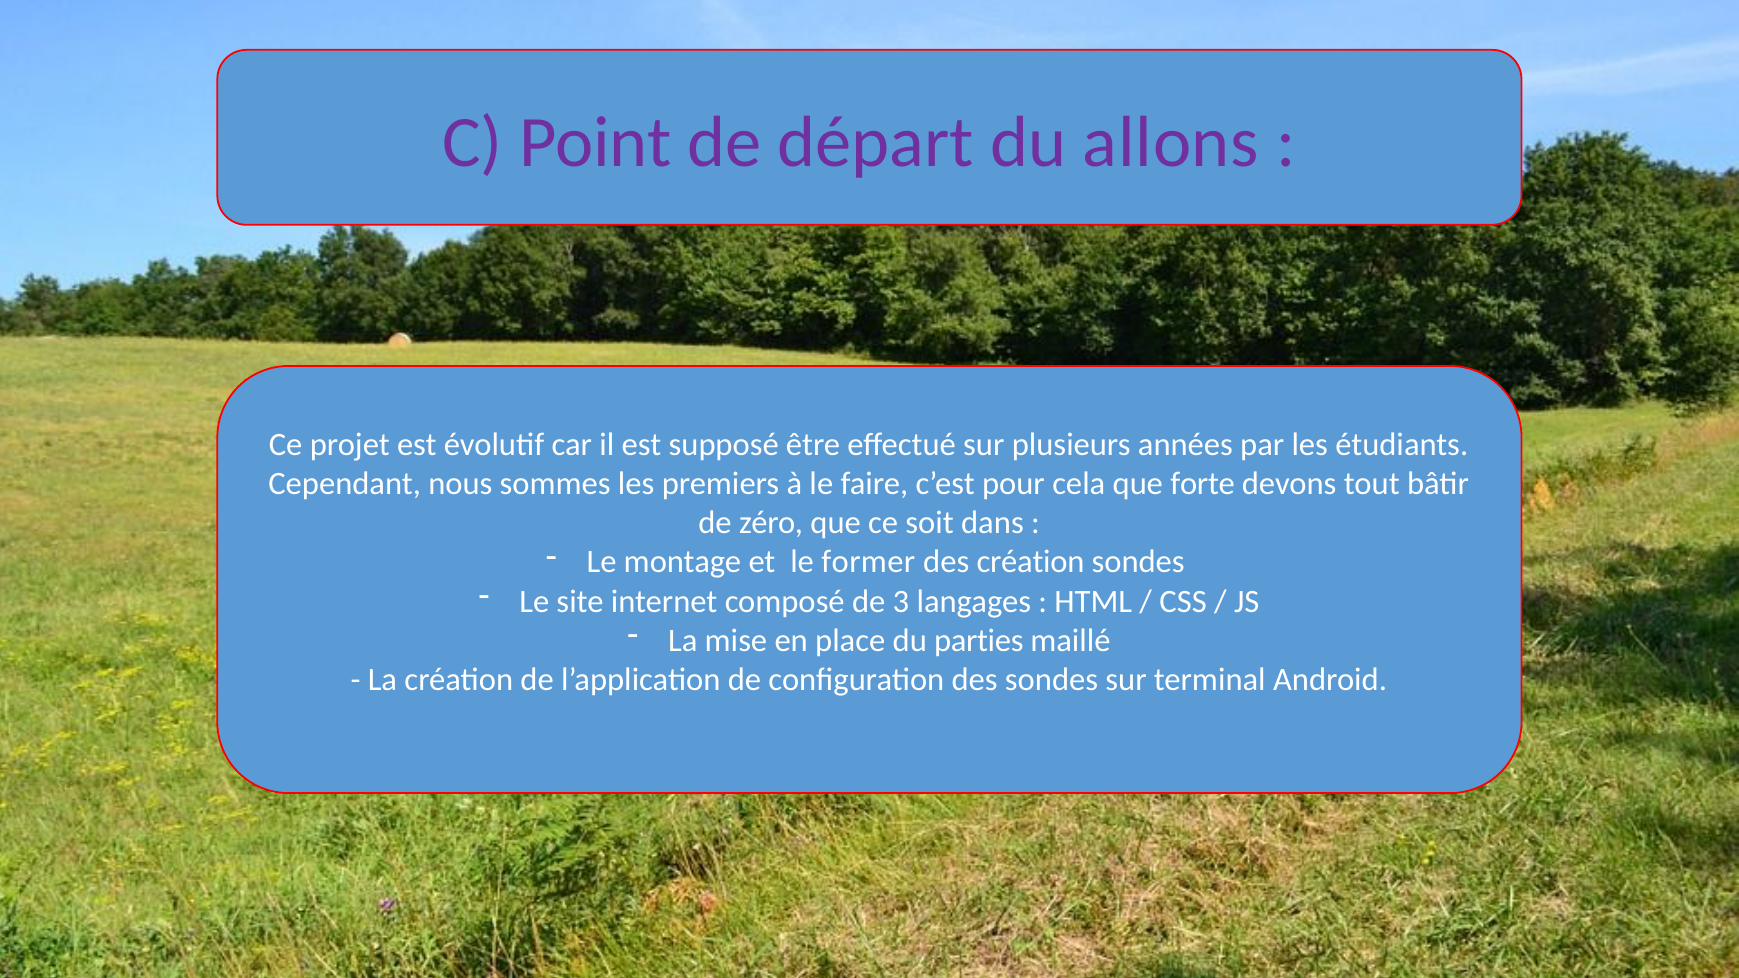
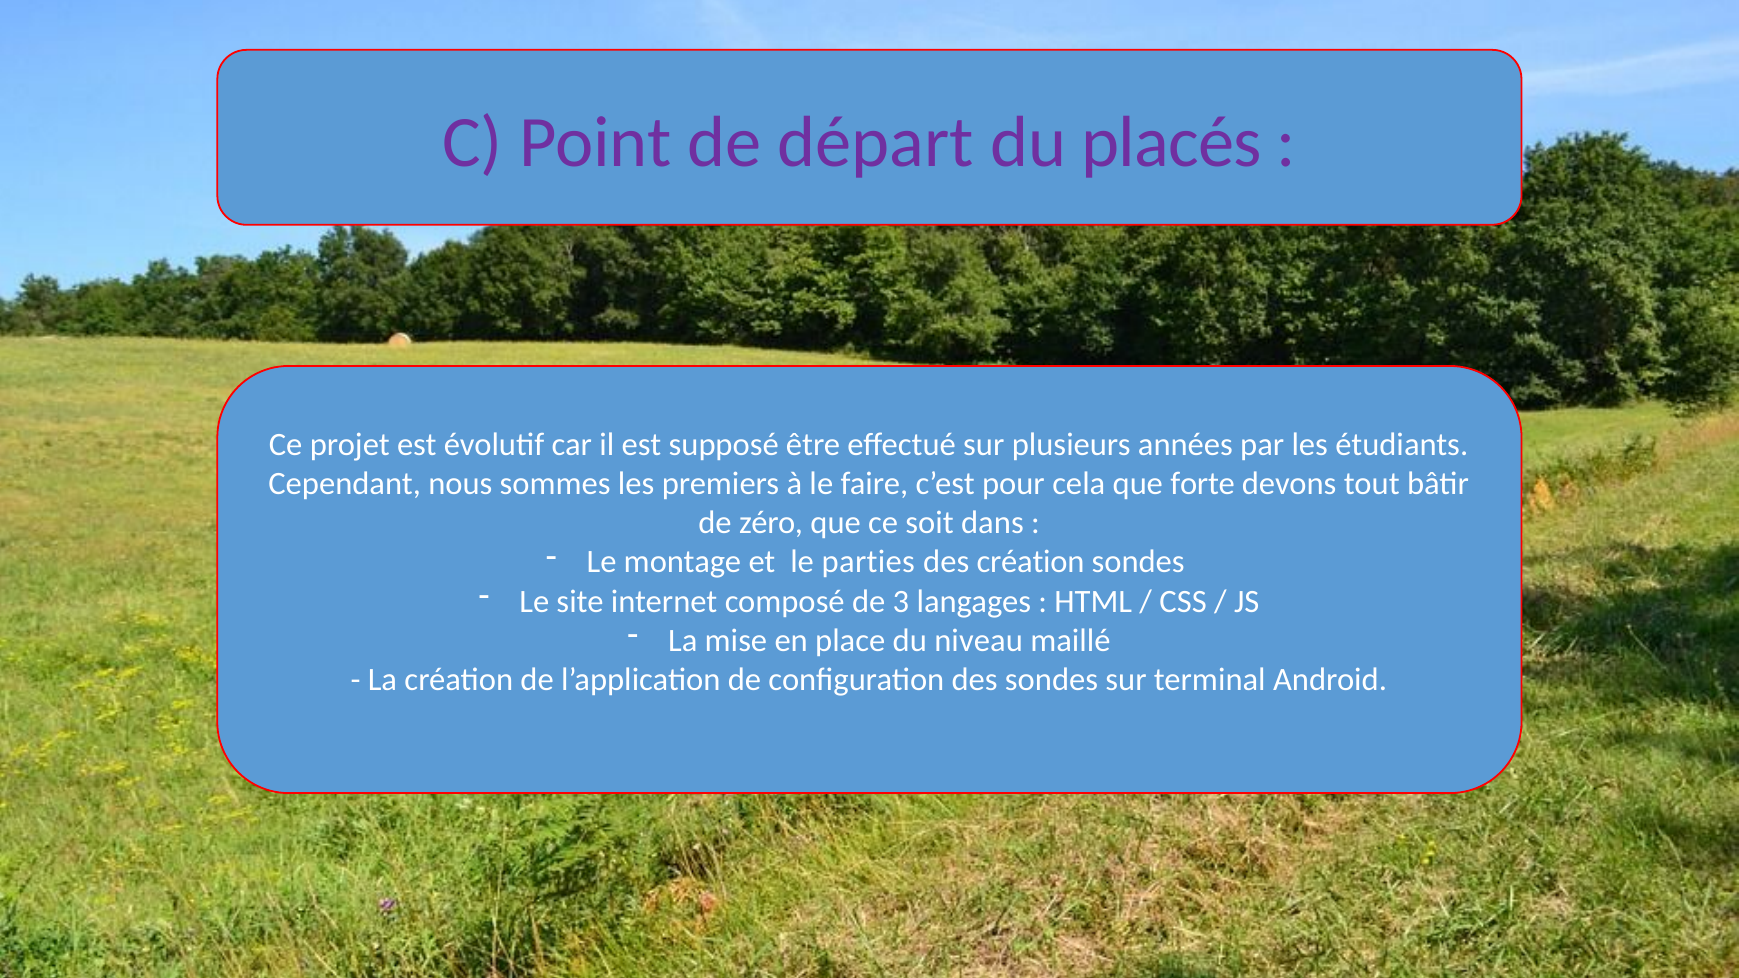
allons: allons -> placés
former: former -> parties
parties: parties -> niveau
